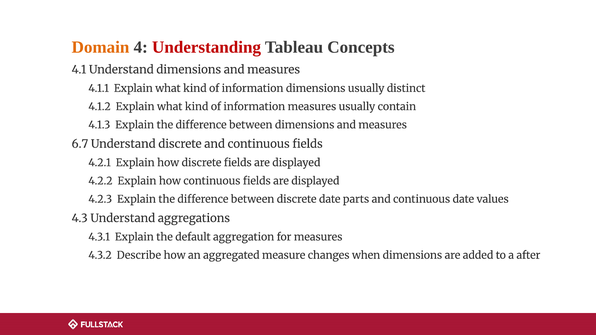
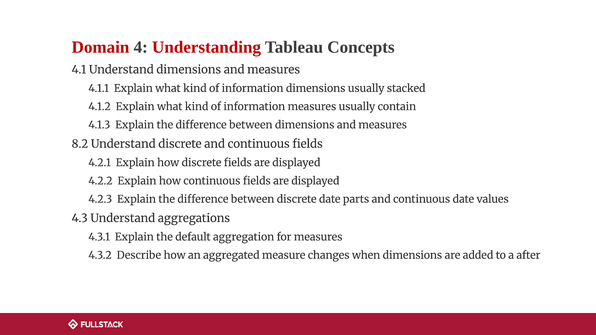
Domain colour: orange -> red
distinct: distinct -> stacked
6.7: 6.7 -> 8.2
